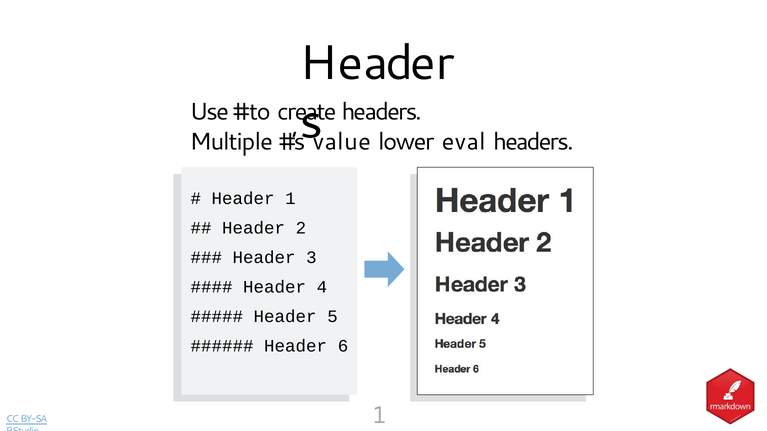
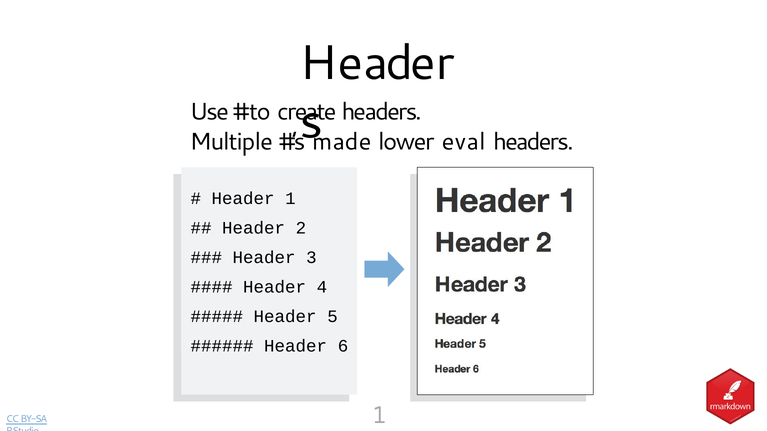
value: value -> made
